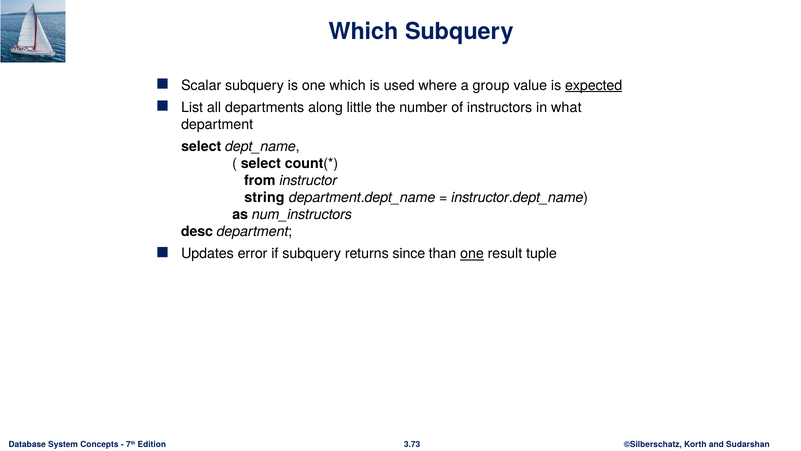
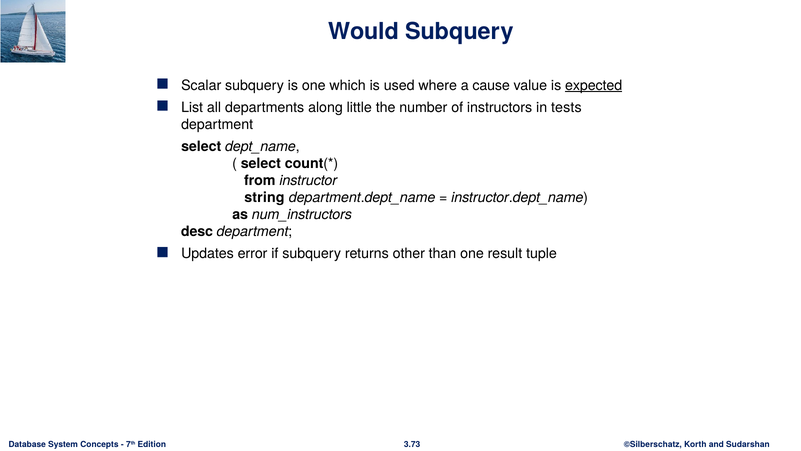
Which at (364, 31): Which -> Would
group: group -> cause
what: what -> tests
since: since -> other
one at (472, 253) underline: present -> none
